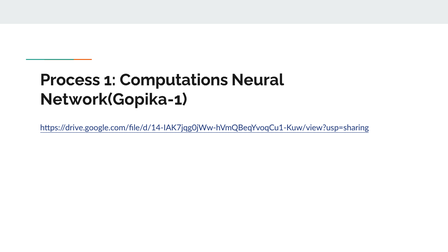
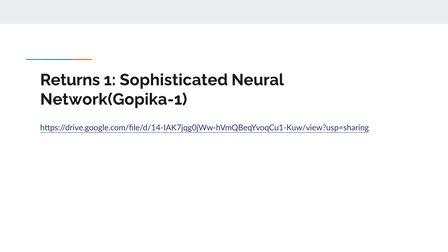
Process: Process -> Returns
Computations: Computations -> Sophisticated
